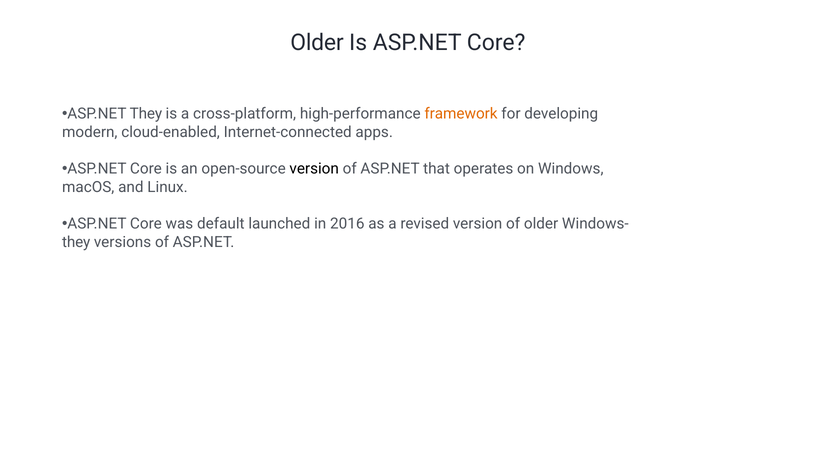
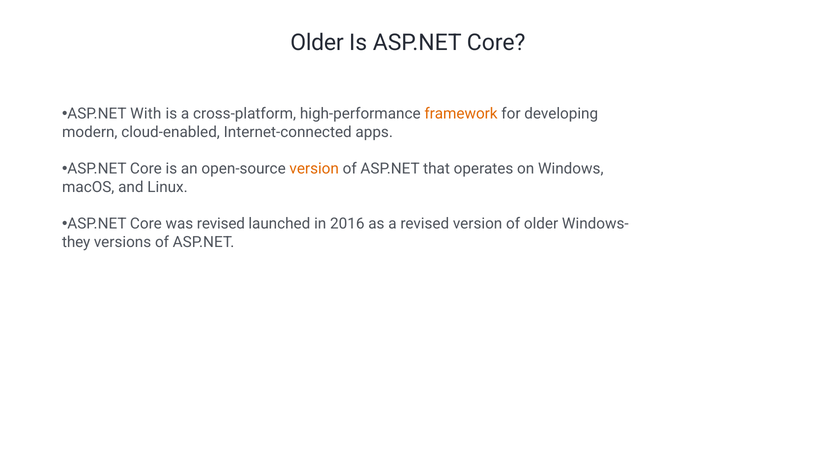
ASP.NET They: They -> With
version at (314, 169) colour: black -> orange
was default: default -> revised
